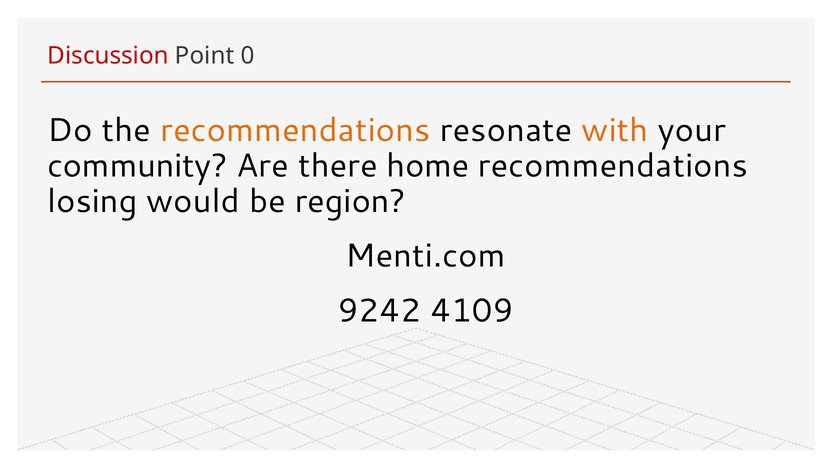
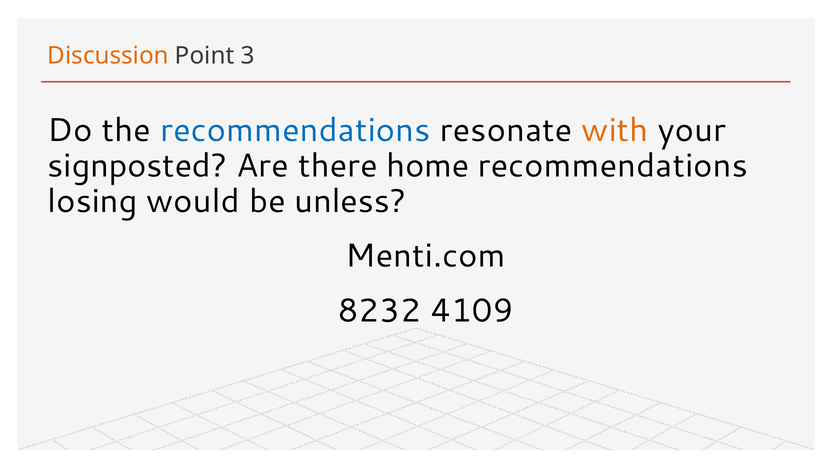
Discussion colour: red -> orange
0: 0 -> 3
recommendations at (295, 130) colour: orange -> blue
community: community -> signposted
region: region -> unless
9242: 9242 -> 8232
